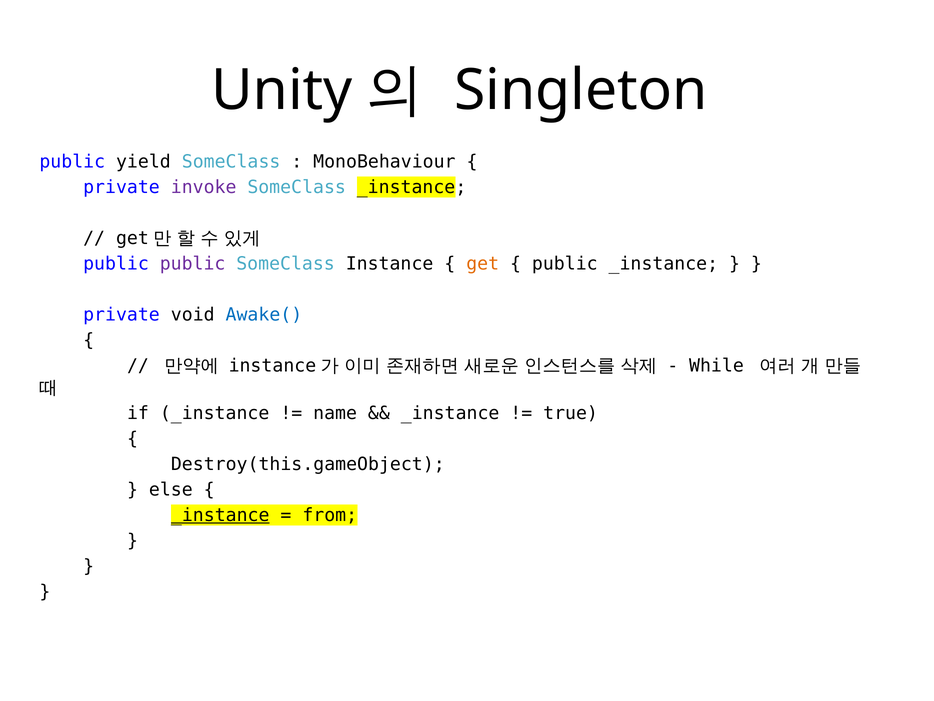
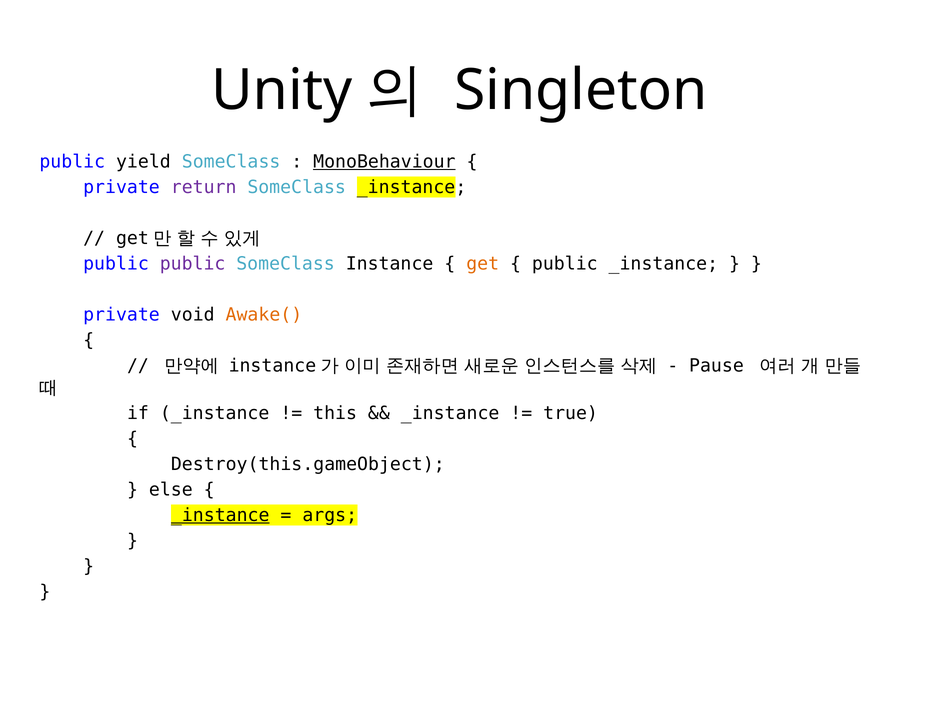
MonoBehaviour underline: none -> present
invoke: invoke -> return
Awake( colour: blue -> orange
While: While -> Pause
name: name -> this
from: from -> args
